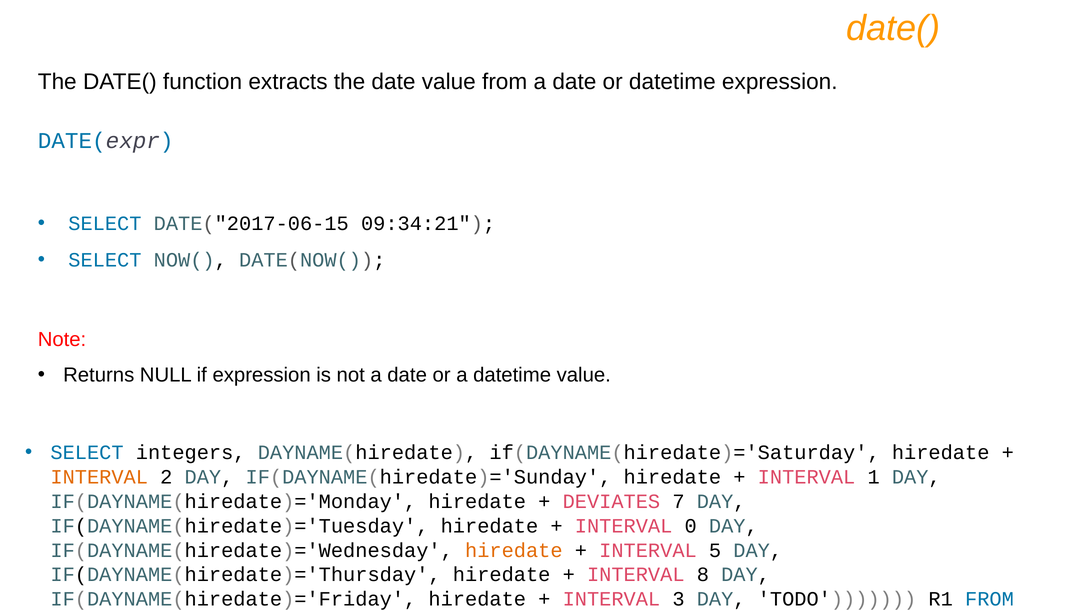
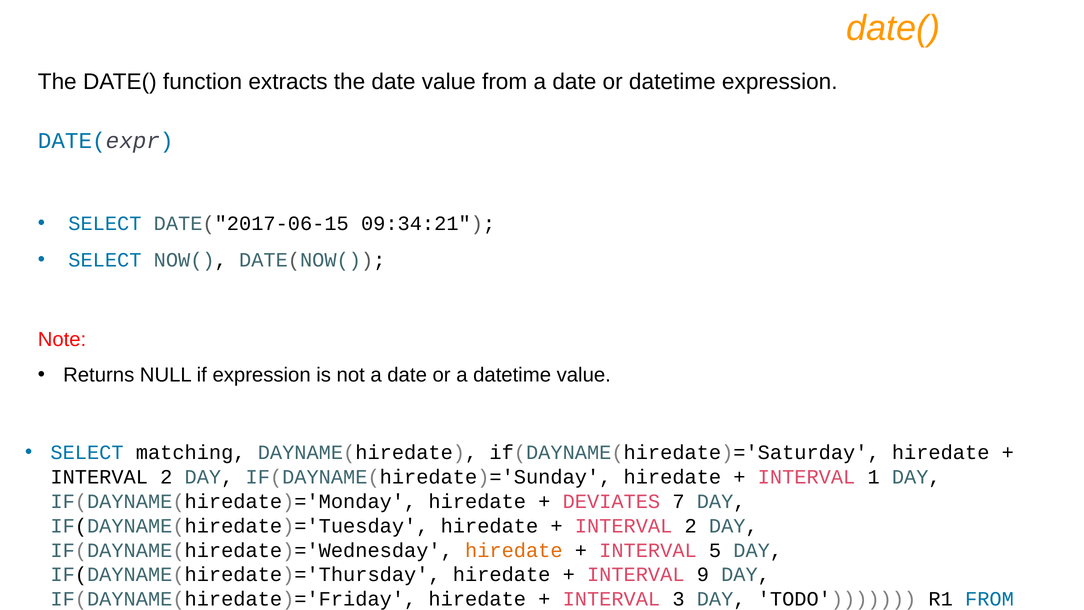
integers: integers -> matching
INTERVAL at (99, 477) colour: orange -> black
0 at (691, 526): 0 -> 2
8: 8 -> 9
